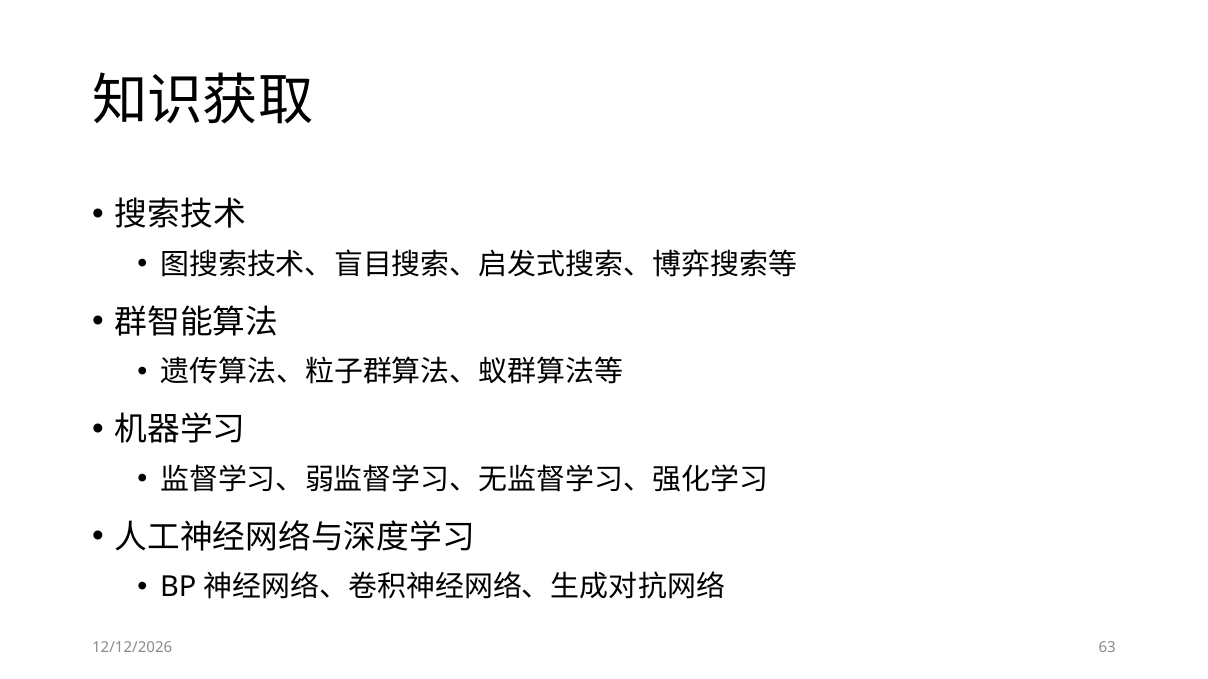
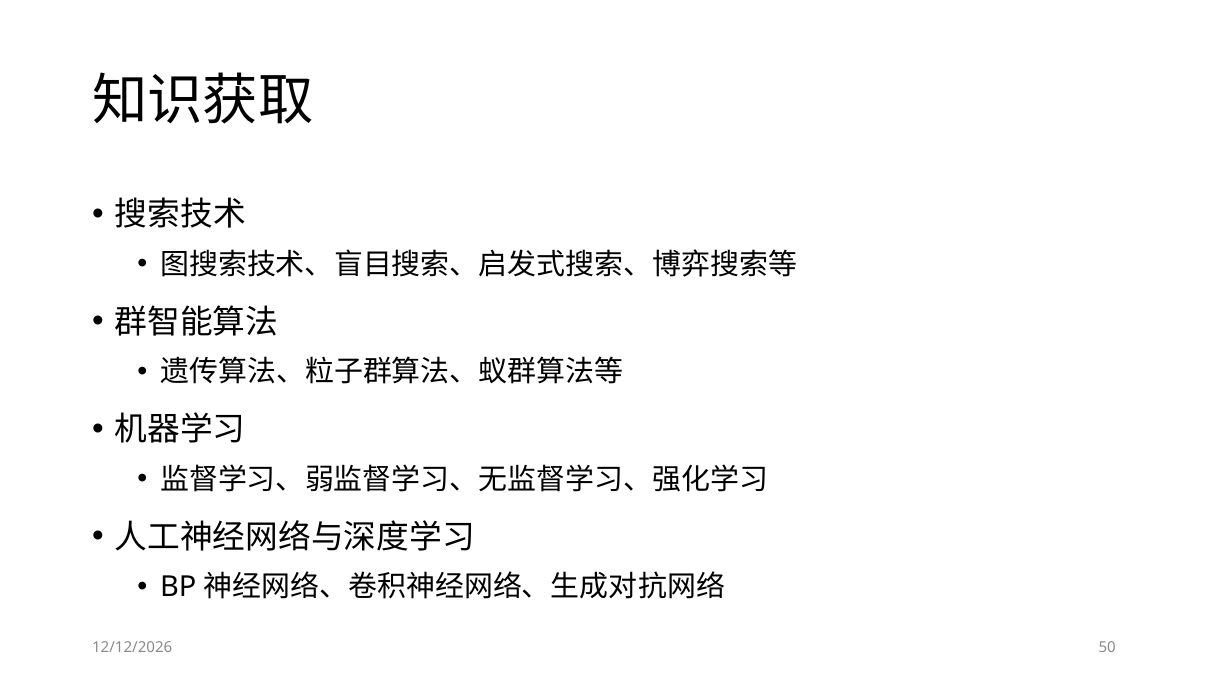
63: 63 -> 50
